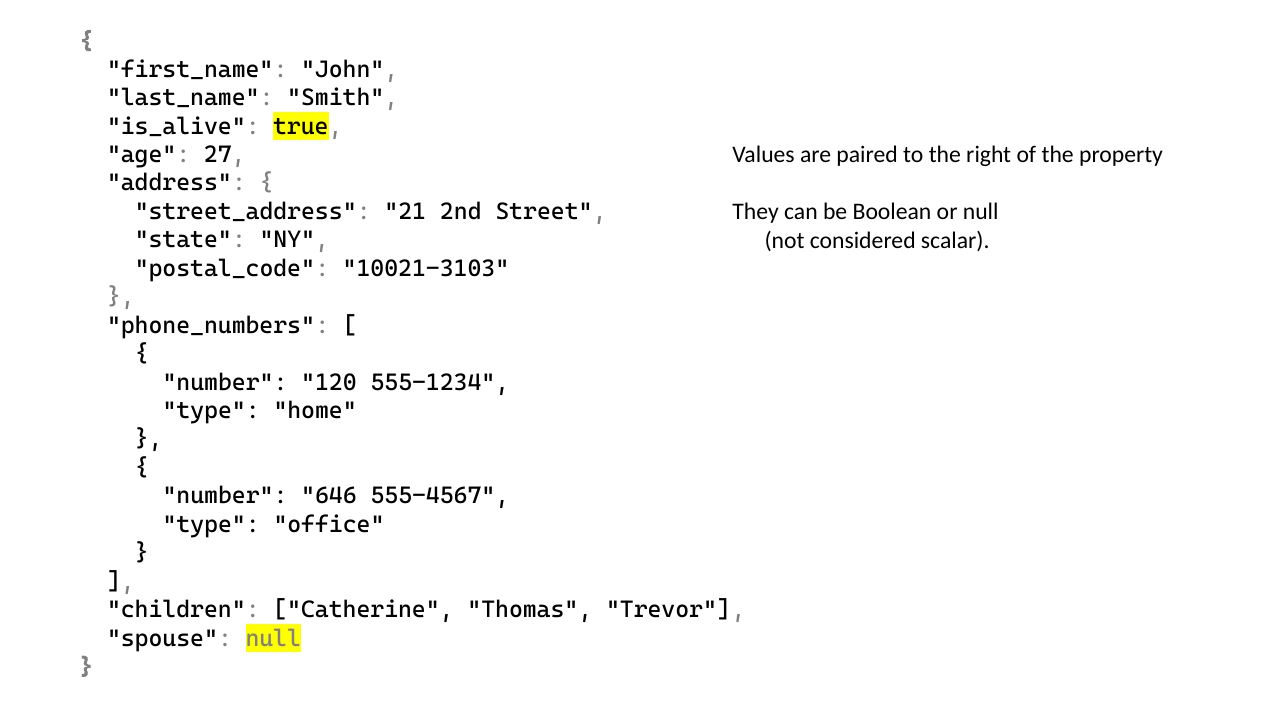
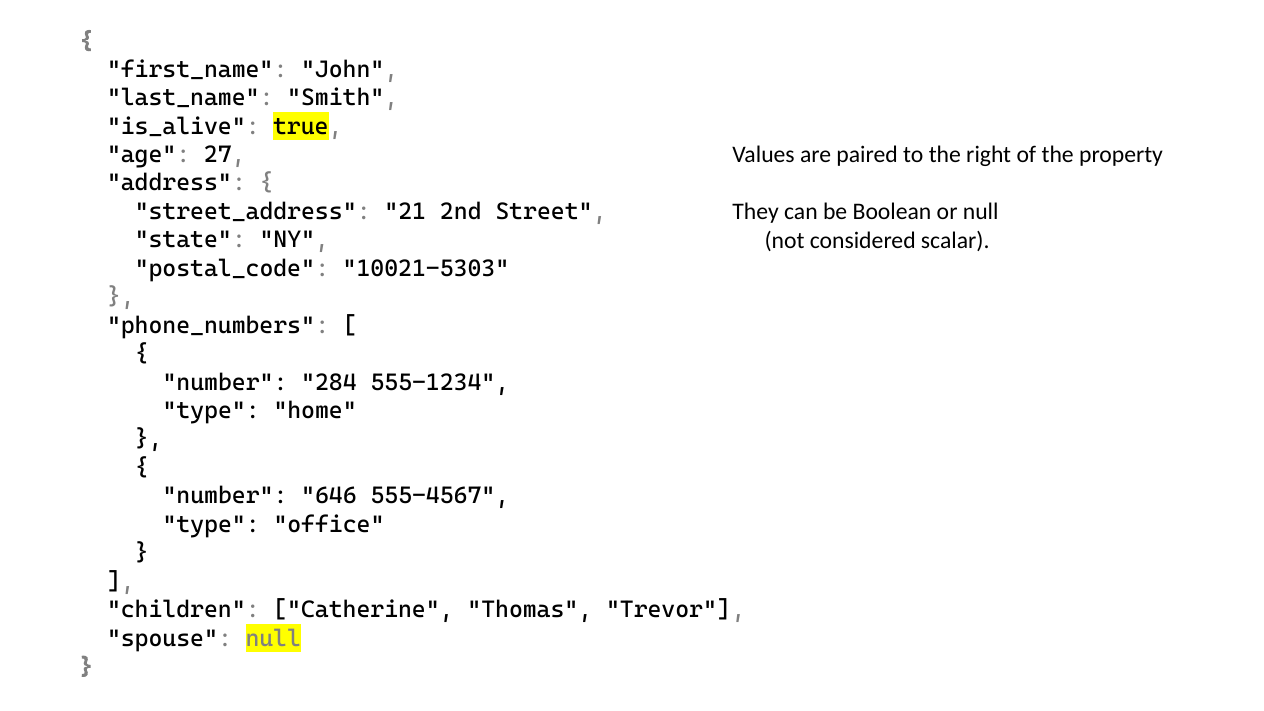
10021-3103: 10021-3103 -> 10021-5303
120: 120 -> 284
